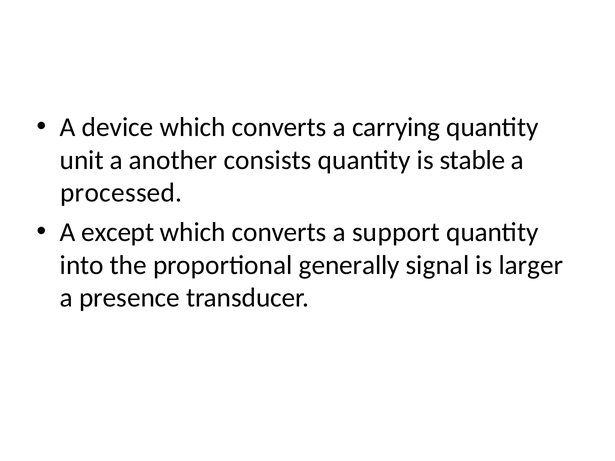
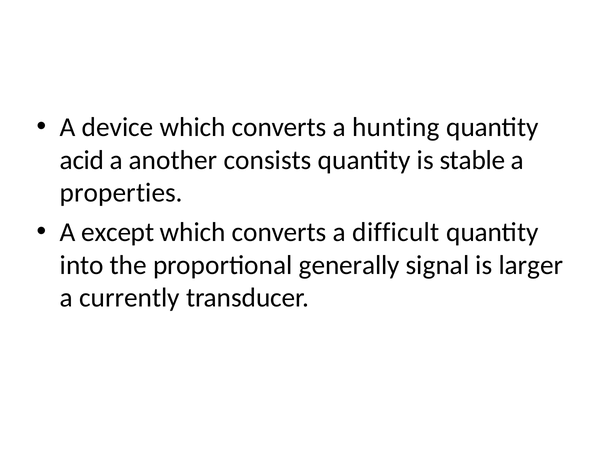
carrying: carrying -> hunting
unit: unit -> acid
processed: processed -> properties
support: support -> difficult
presence: presence -> currently
